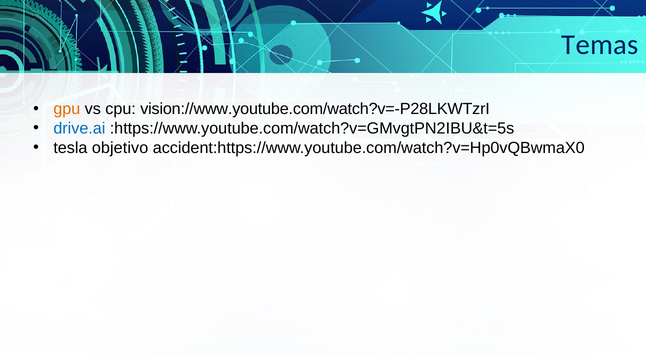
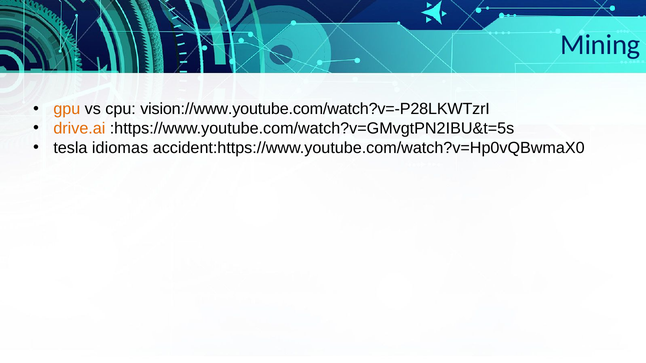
Temas: Temas -> Mining
drive.ai colour: blue -> orange
objetivo: objetivo -> idiomas
